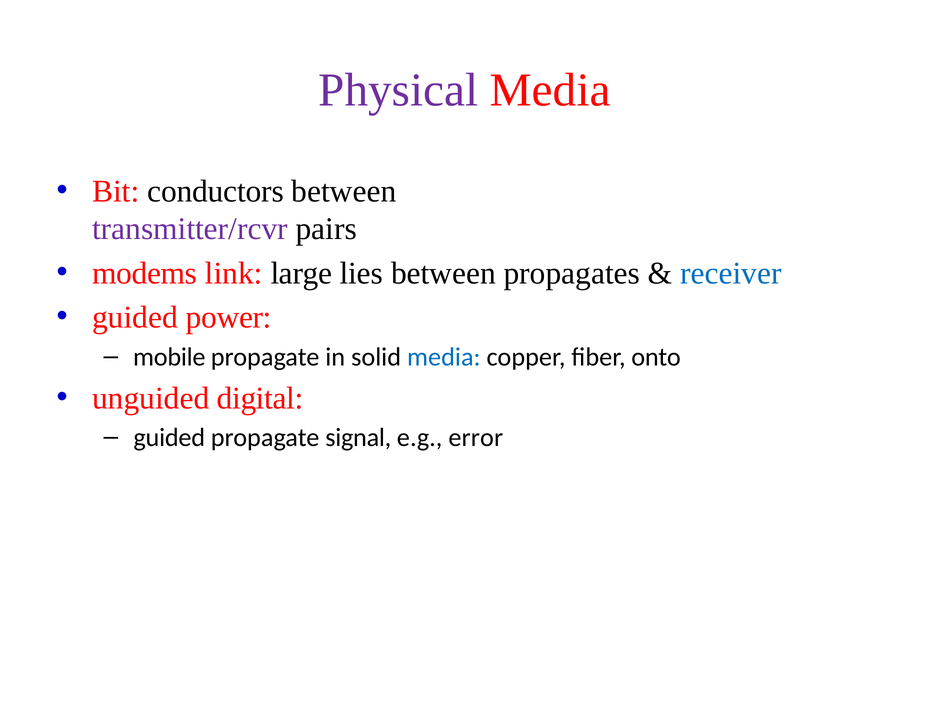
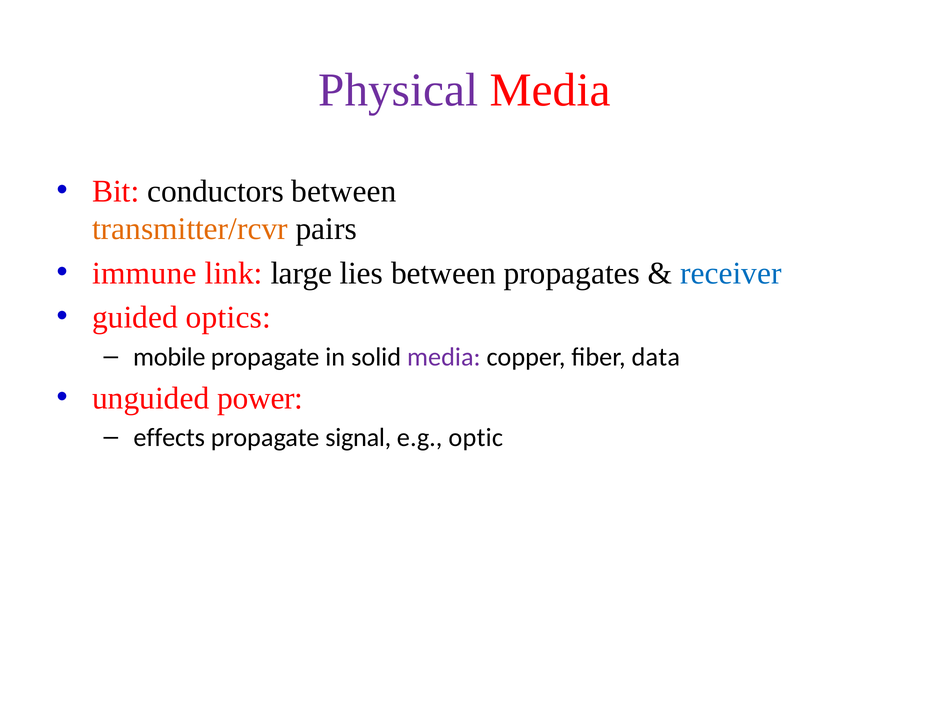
transmitter/rcvr colour: purple -> orange
modems: modems -> immune
power: power -> optics
media at (444, 357) colour: blue -> purple
onto: onto -> data
digital: digital -> power
guided at (169, 438): guided -> effects
error: error -> optic
